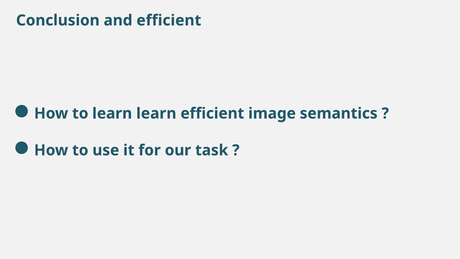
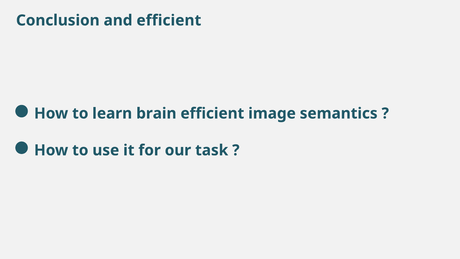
learn learn: learn -> brain
